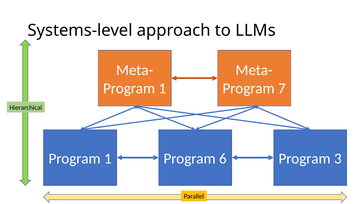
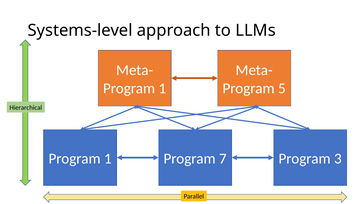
7: 7 -> 5
6: 6 -> 7
